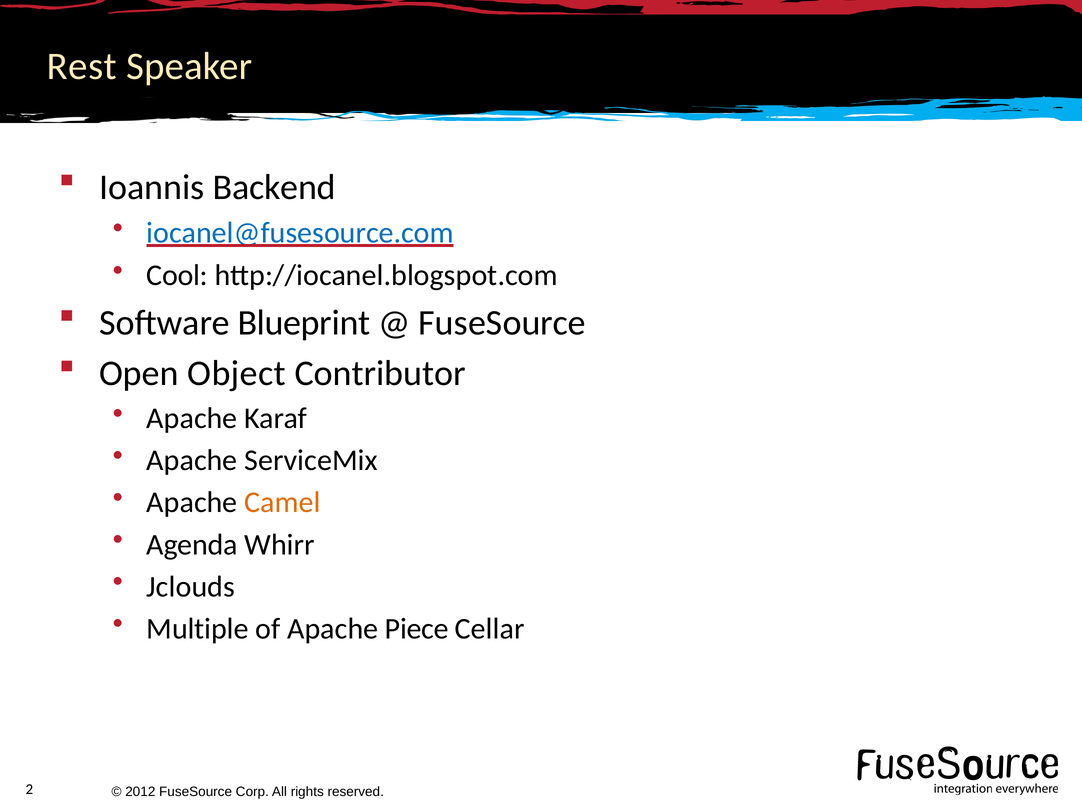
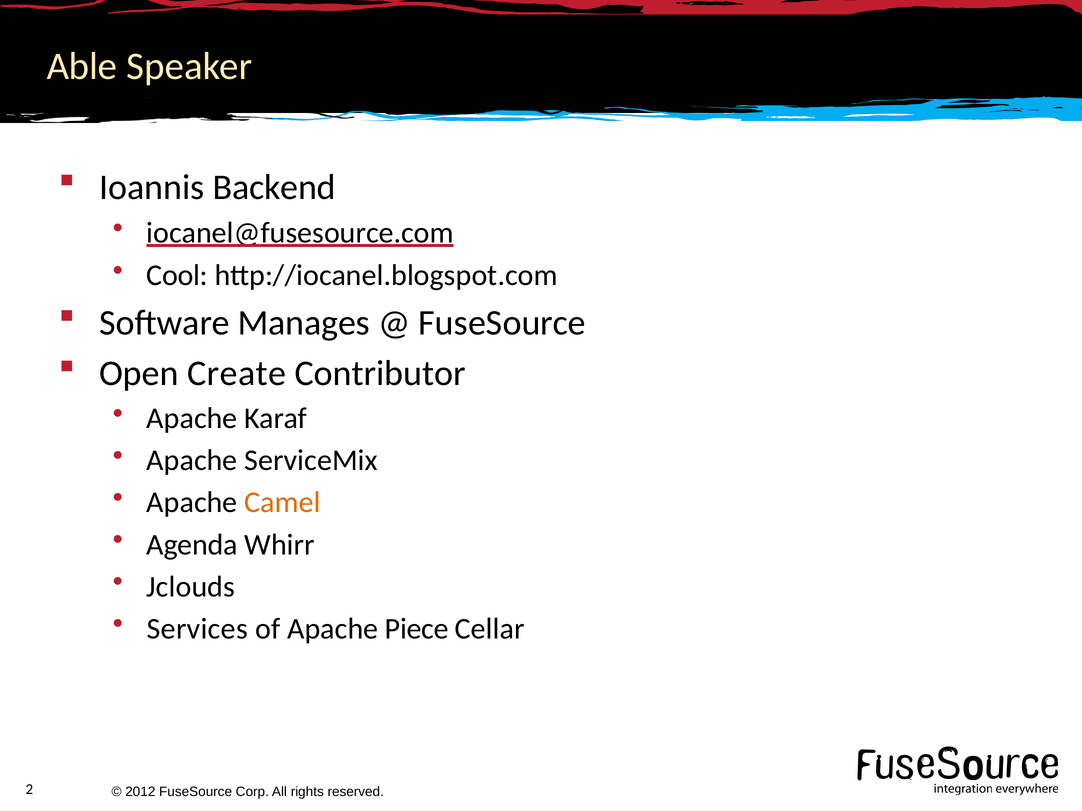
Rest: Rest -> Able
iocanel@fusesource.com colour: blue -> black
Blueprint: Blueprint -> Manages
Object: Object -> Create
Multiple: Multiple -> Services
